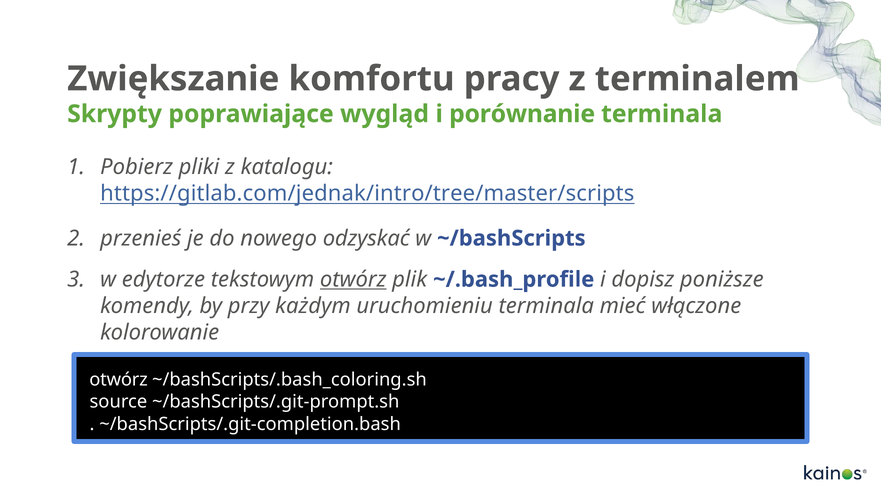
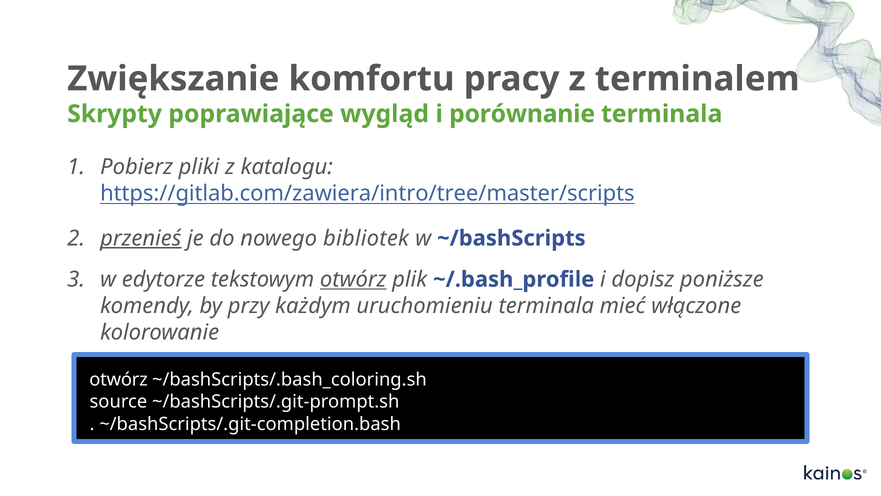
https://gitlab.com/jednak/intro/tree/master/scripts: https://gitlab.com/jednak/intro/tree/master/scripts -> https://gitlab.com/zawiera/intro/tree/master/scripts
przenieś underline: none -> present
odzyskać: odzyskać -> bibliotek
